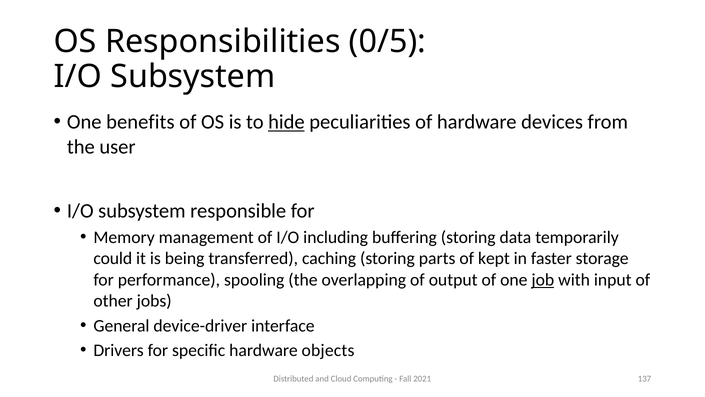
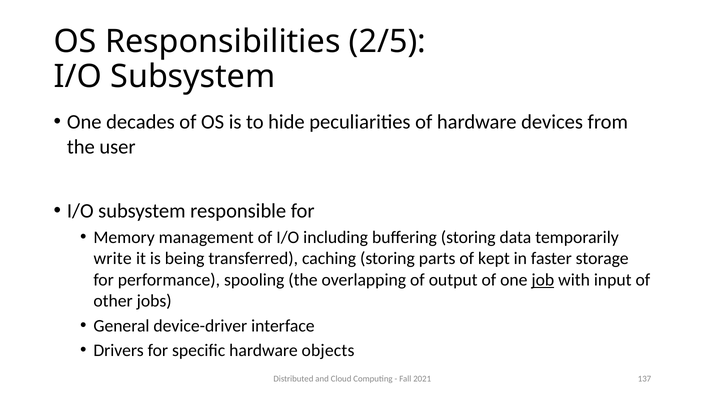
0/5: 0/5 -> 2/5
benefits: benefits -> decades
hide underline: present -> none
could: could -> write
